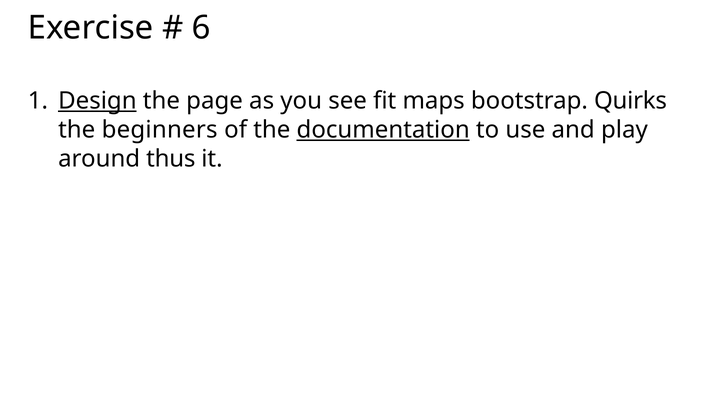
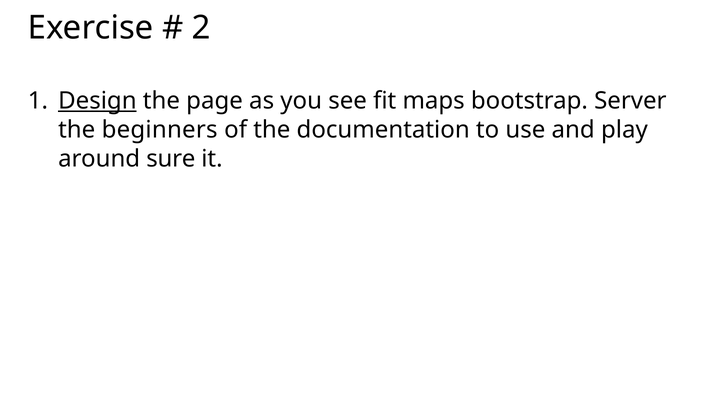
6: 6 -> 2
Quirks: Quirks -> Server
documentation underline: present -> none
thus: thus -> sure
